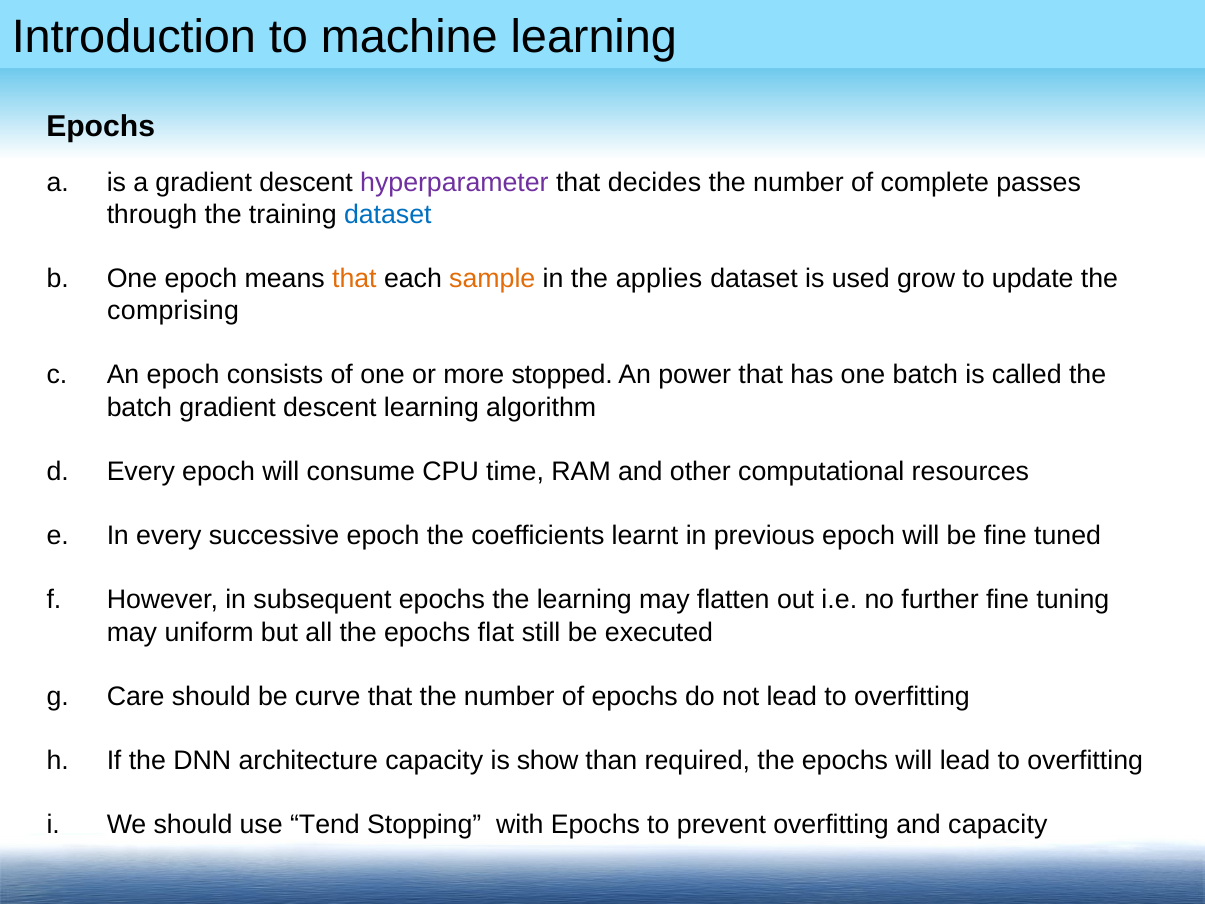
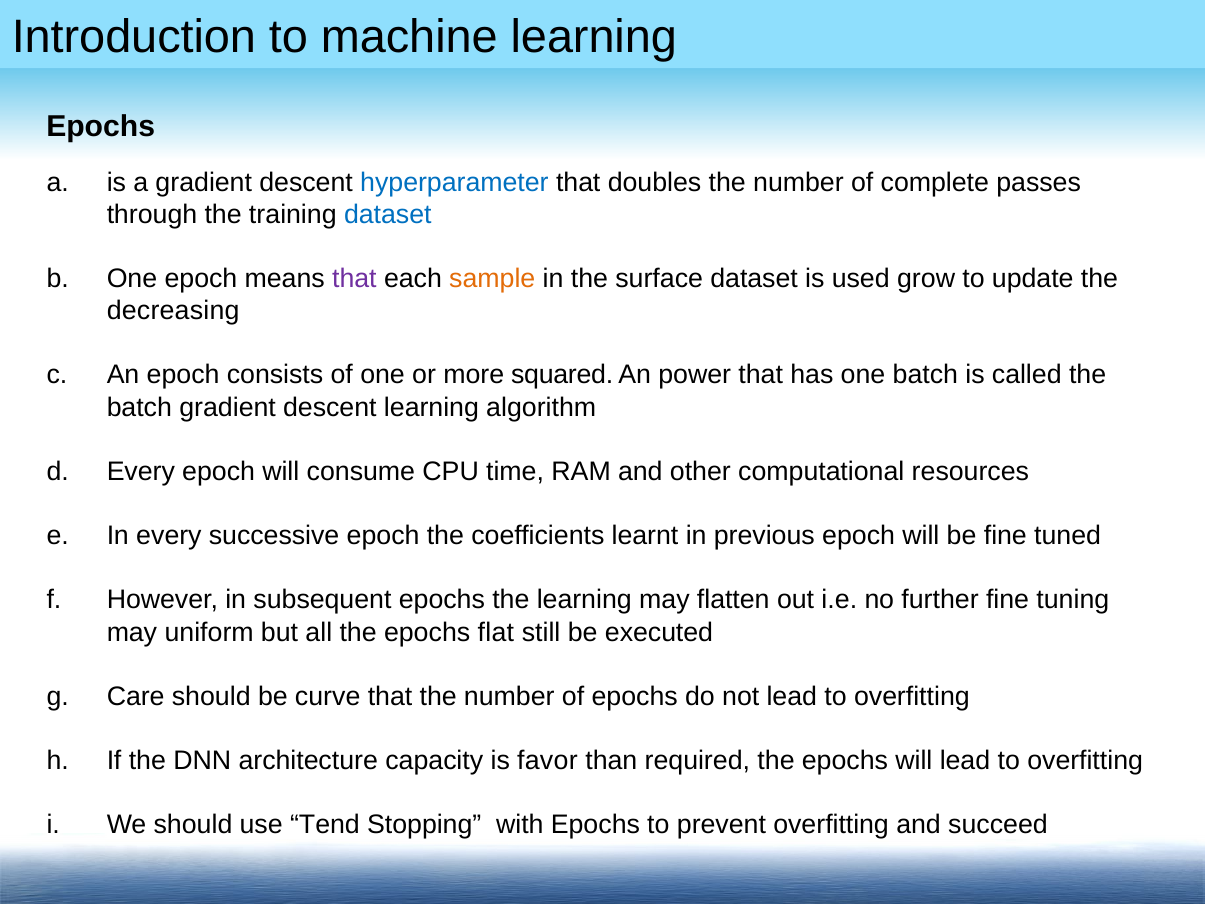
hyperparameter colour: purple -> blue
decides: decides -> doubles
that at (354, 279) colour: orange -> purple
applies: applies -> surface
comprising: comprising -> decreasing
stopped: stopped -> squared
show: show -> favor
and capacity: capacity -> succeed
